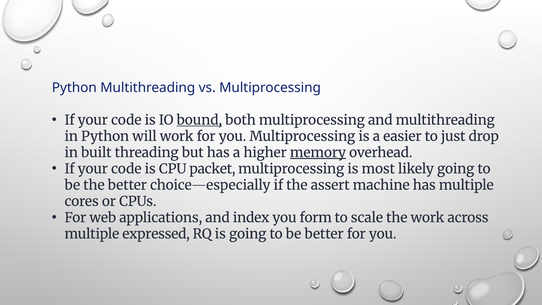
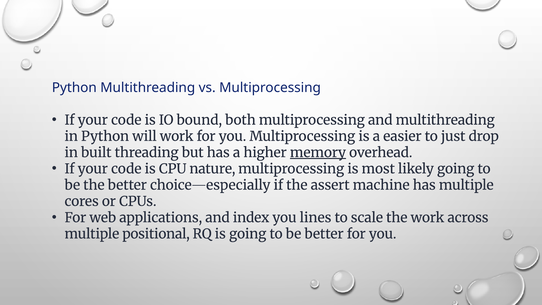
bound underline: present -> none
packet: packet -> nature
form: form -> lines
expressed: expressed -> positional
